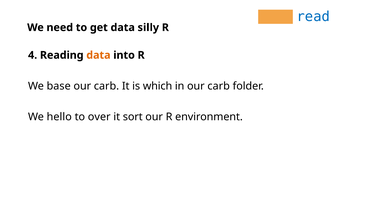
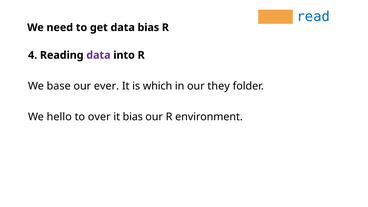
data silly: silly -> bias
data at (98, 55) colour: orange -> purple
carb at (106, 86): carb -> ever
in our carb: carb -> they
it sort: sort -> bias
